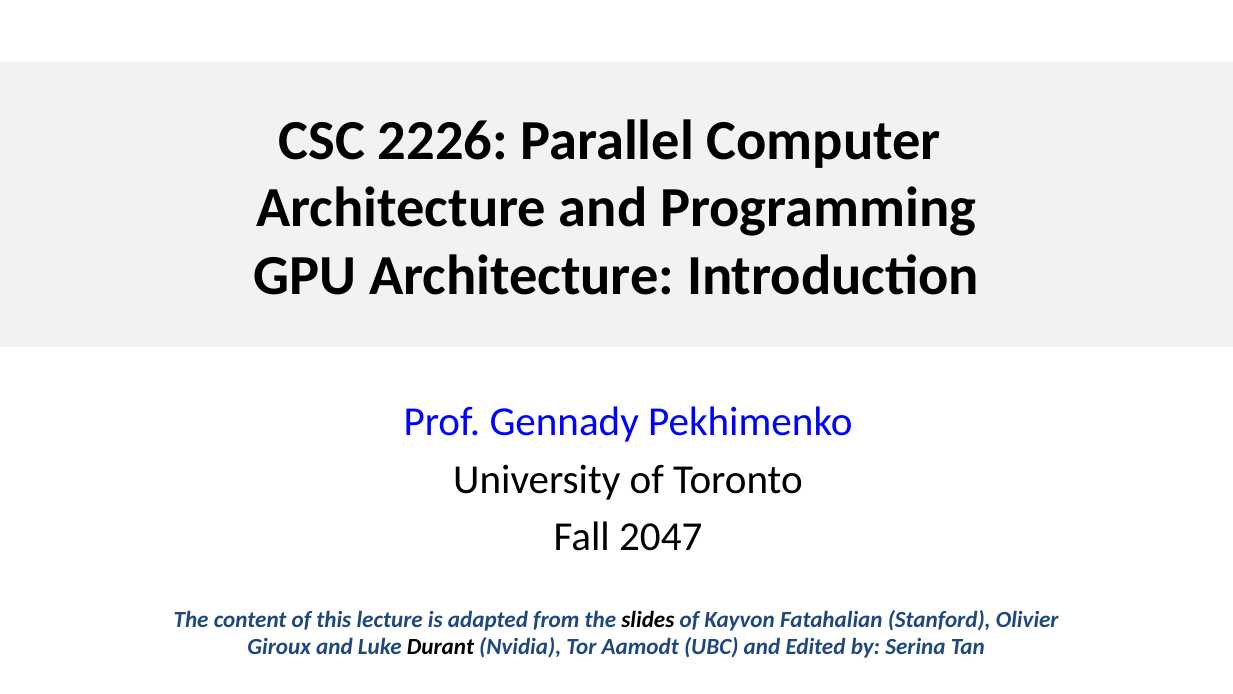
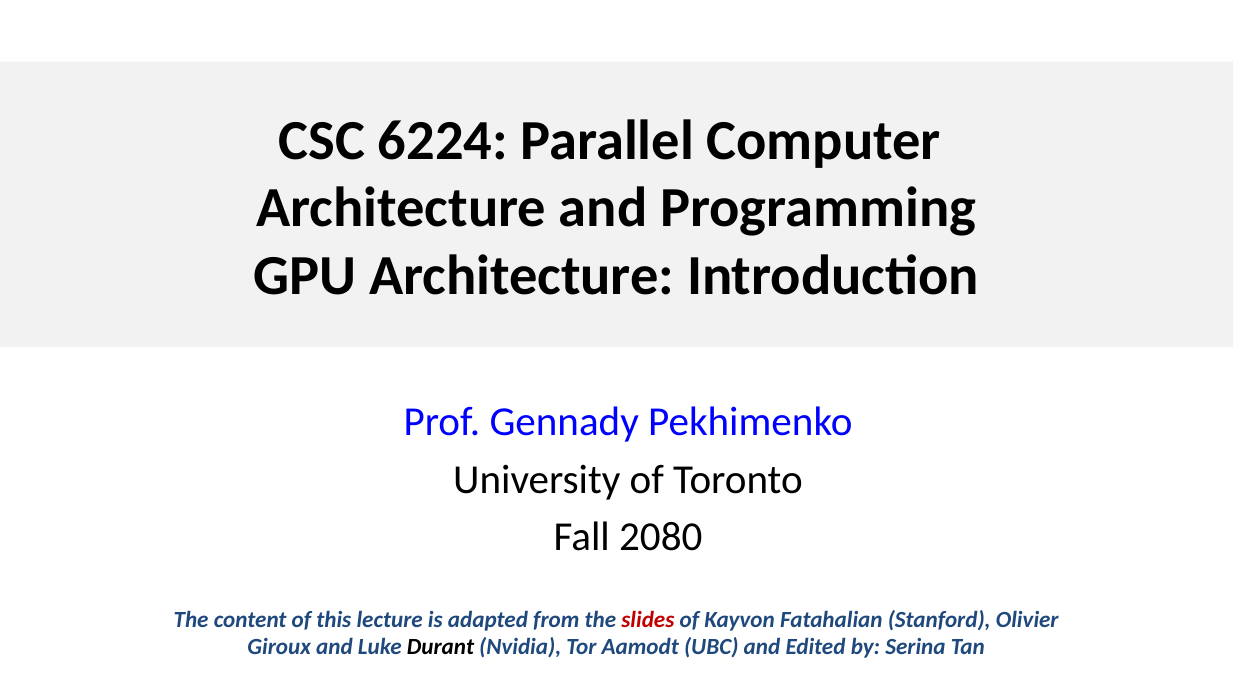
2226: 2226 -> 6224
2047: 2047 -> 2080
slides colour: black -> red
